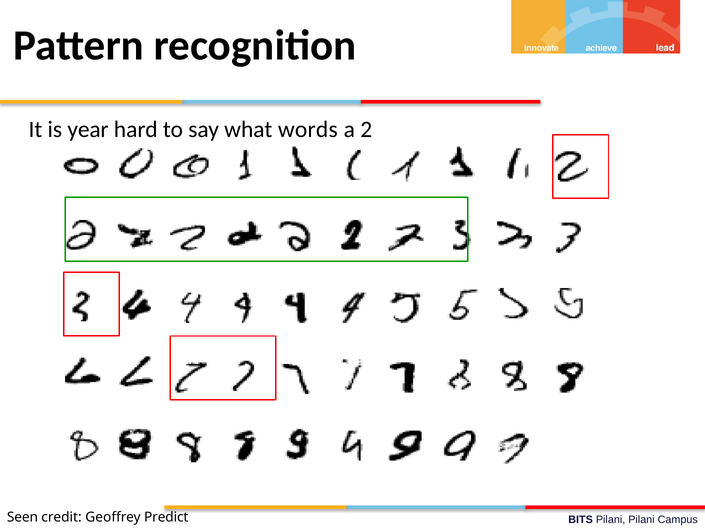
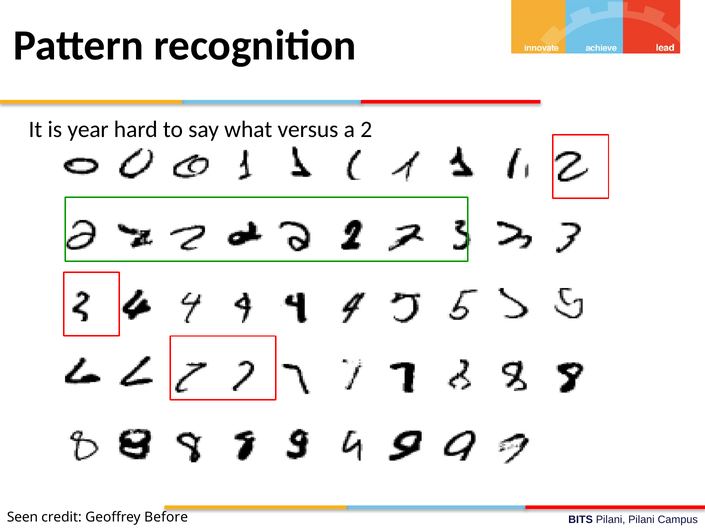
words: words -> versus
Predict: Predict -> Before
